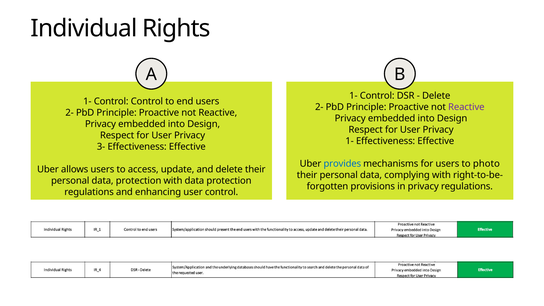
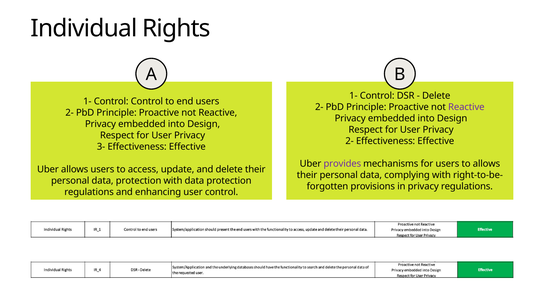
1- at (350, 141): 1- -> 2-
provides colour: blue -> purple
to photo: photo -> allows
